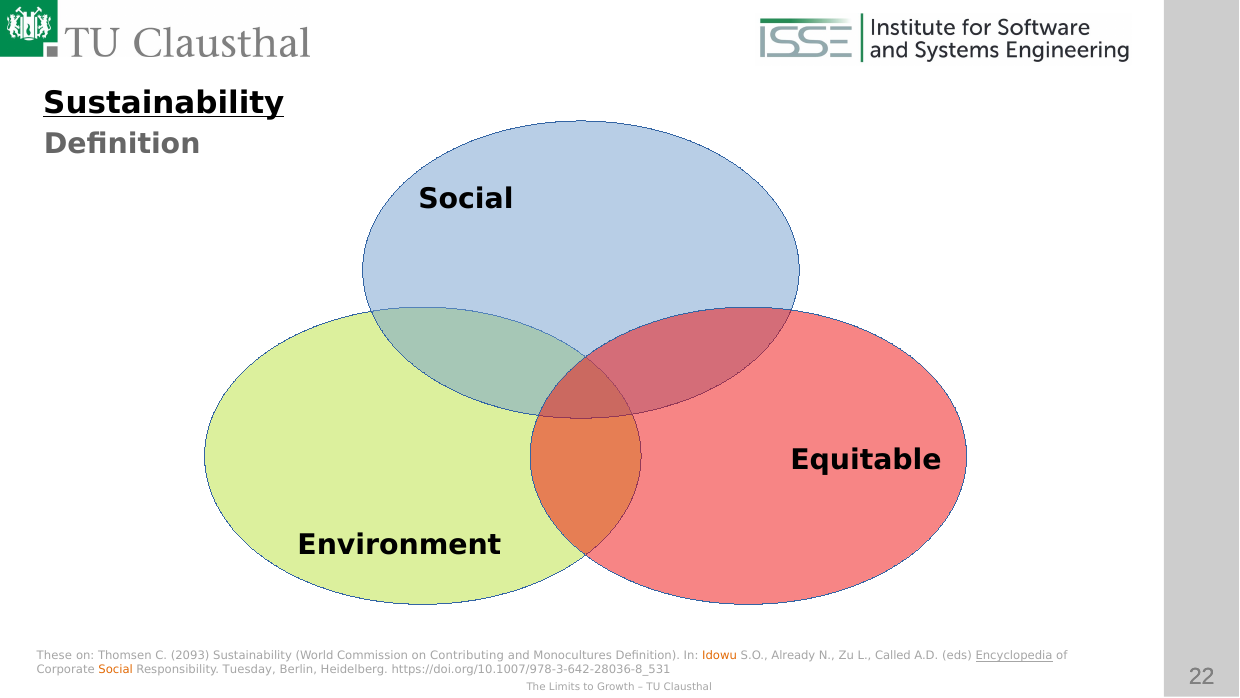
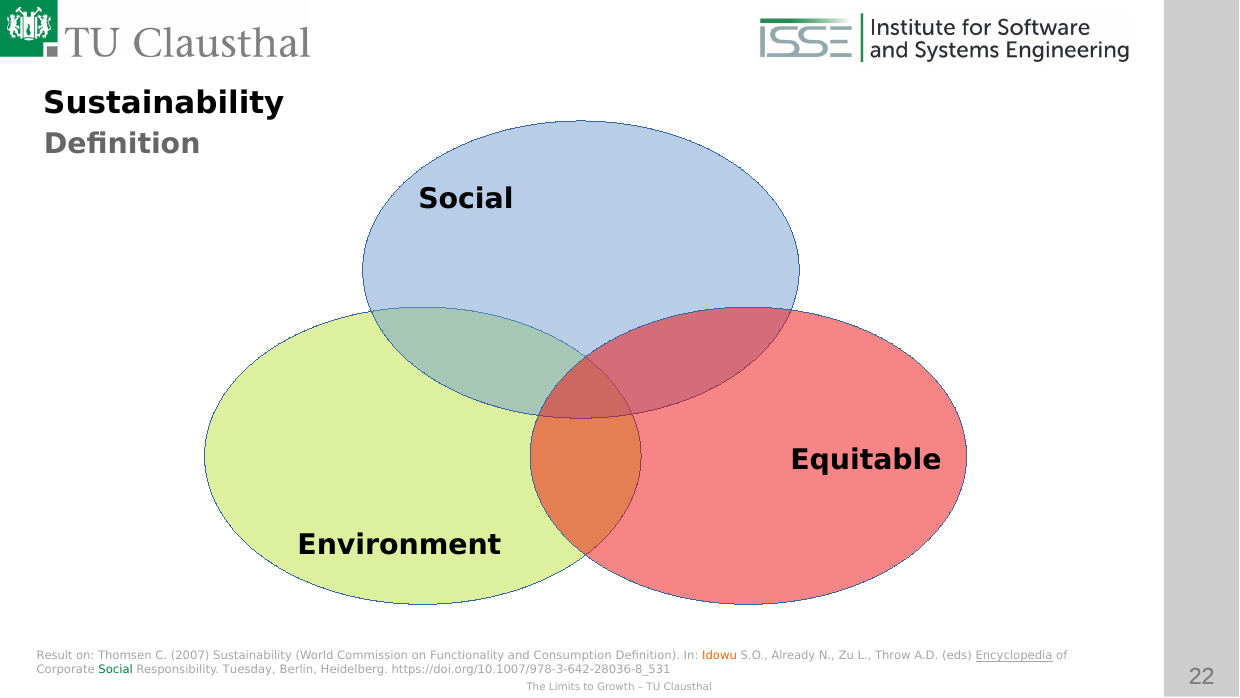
Sustainability at (164, 103) underline: present -> none
These: These -> Result
2093: 2093 -> 2007
Contributing: Contributing -> Functionality
Monocultures: Monocultures -> Consumption
Called: Called -> Throw
Social at (116, 669) colour: orange -> green
